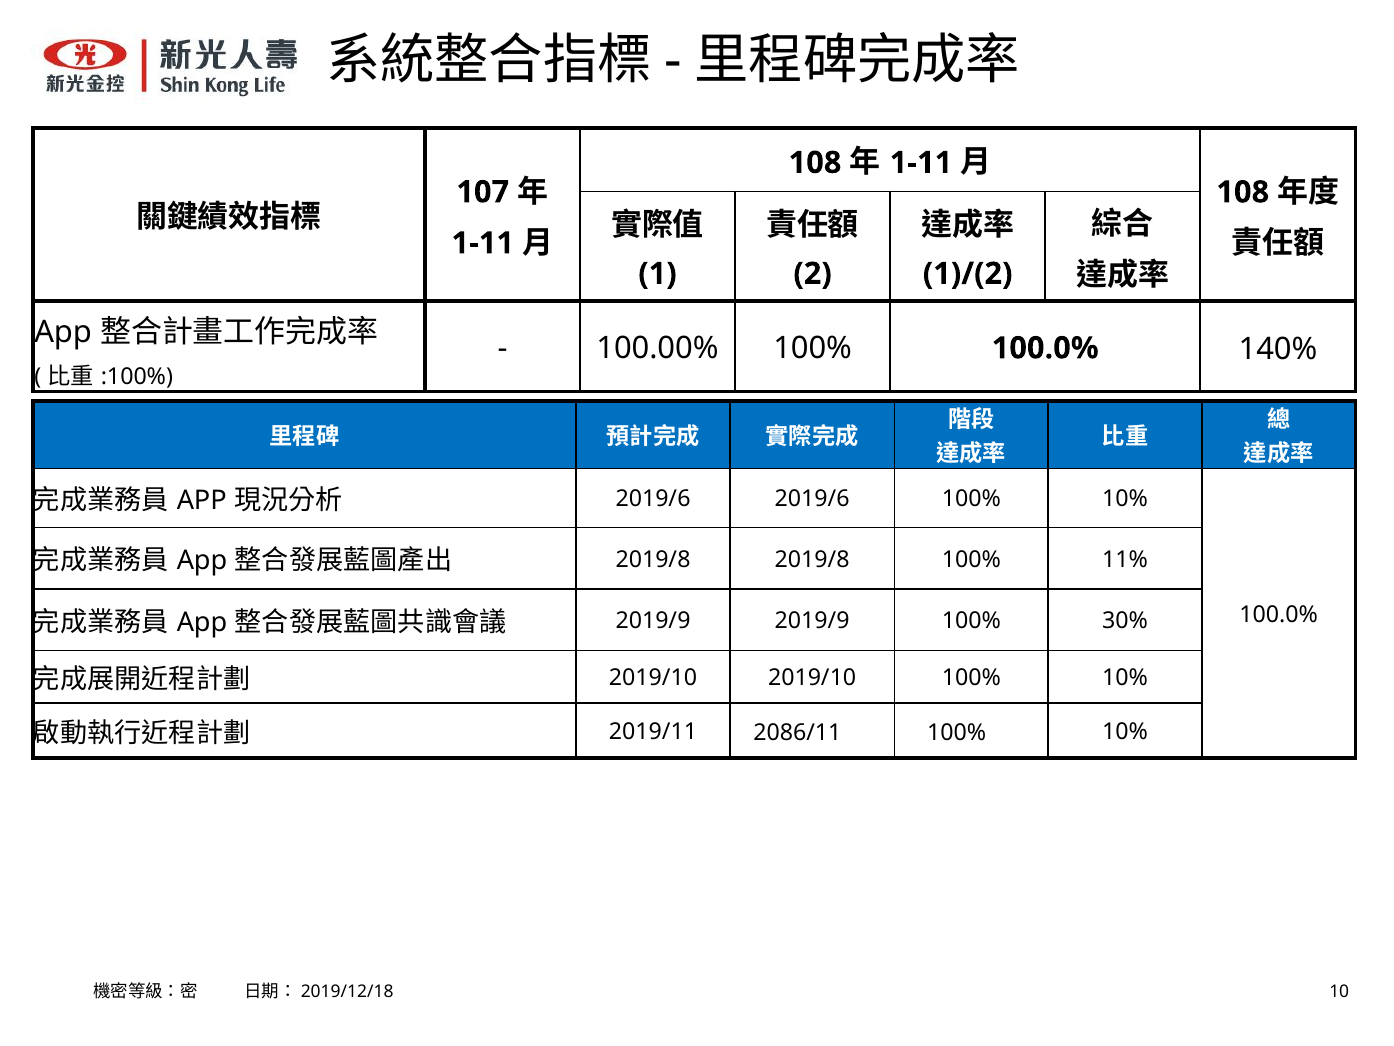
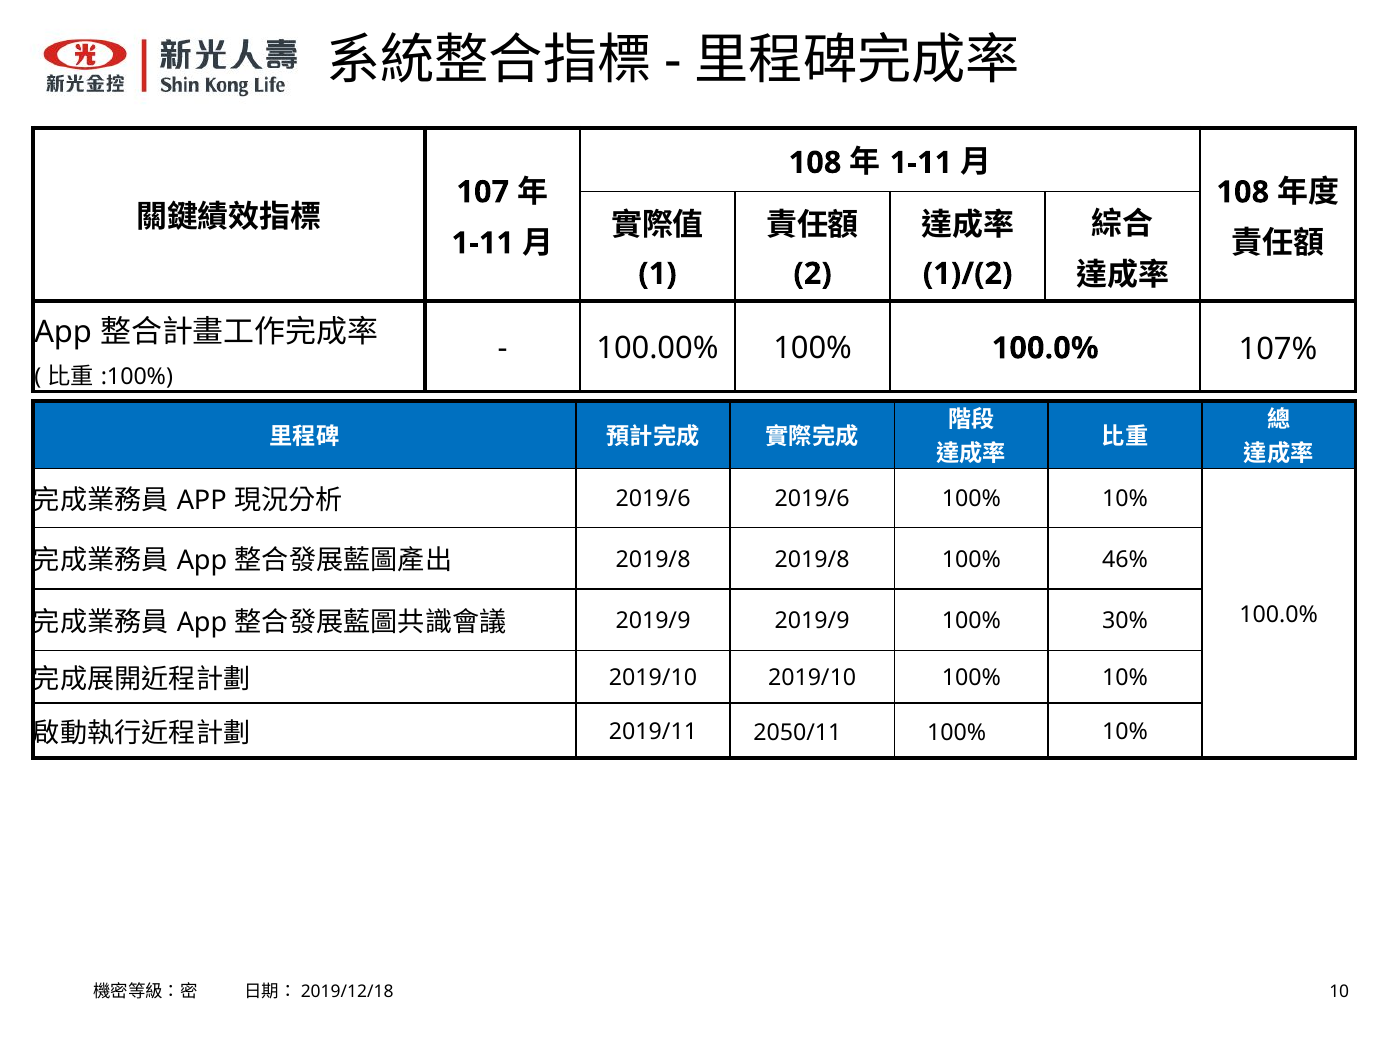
140%: 140% -> 107%
11%: 11% -> 46%
2086/11: 2086/11 -> 2050/11
